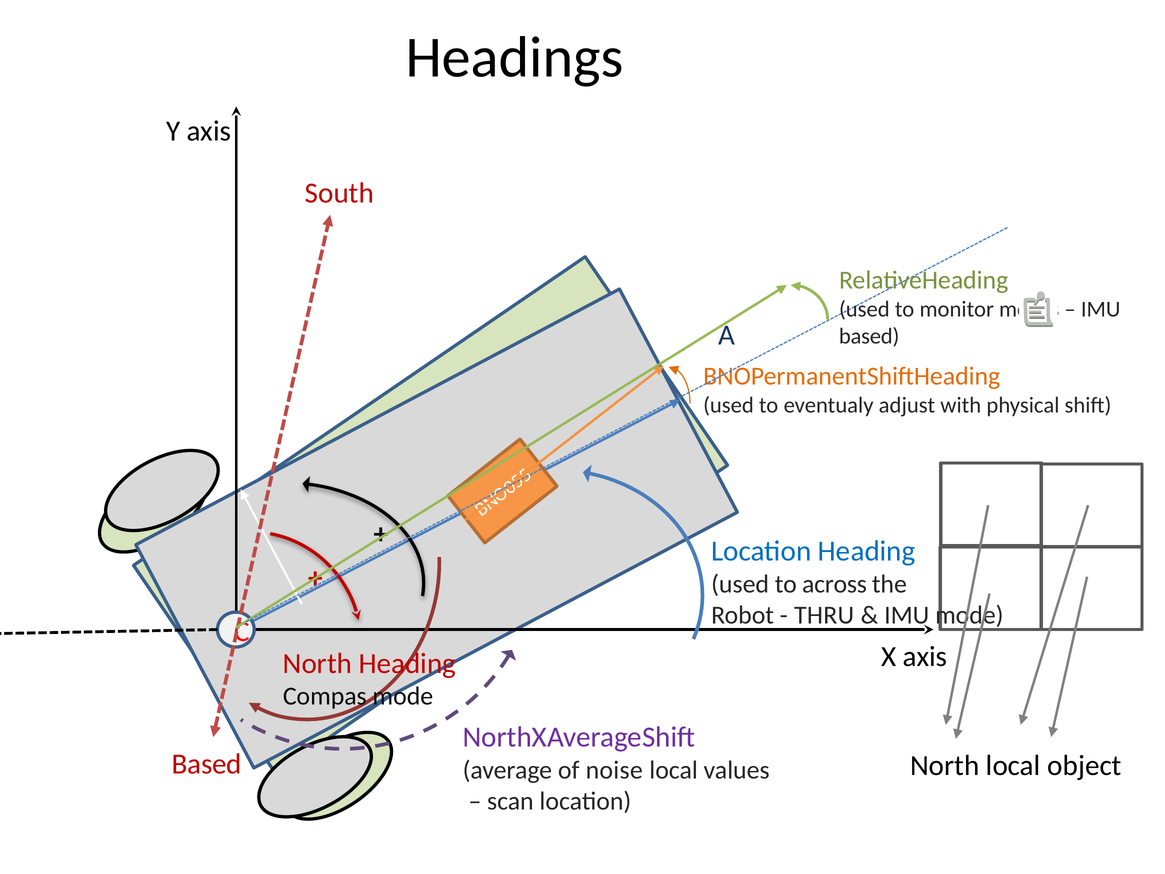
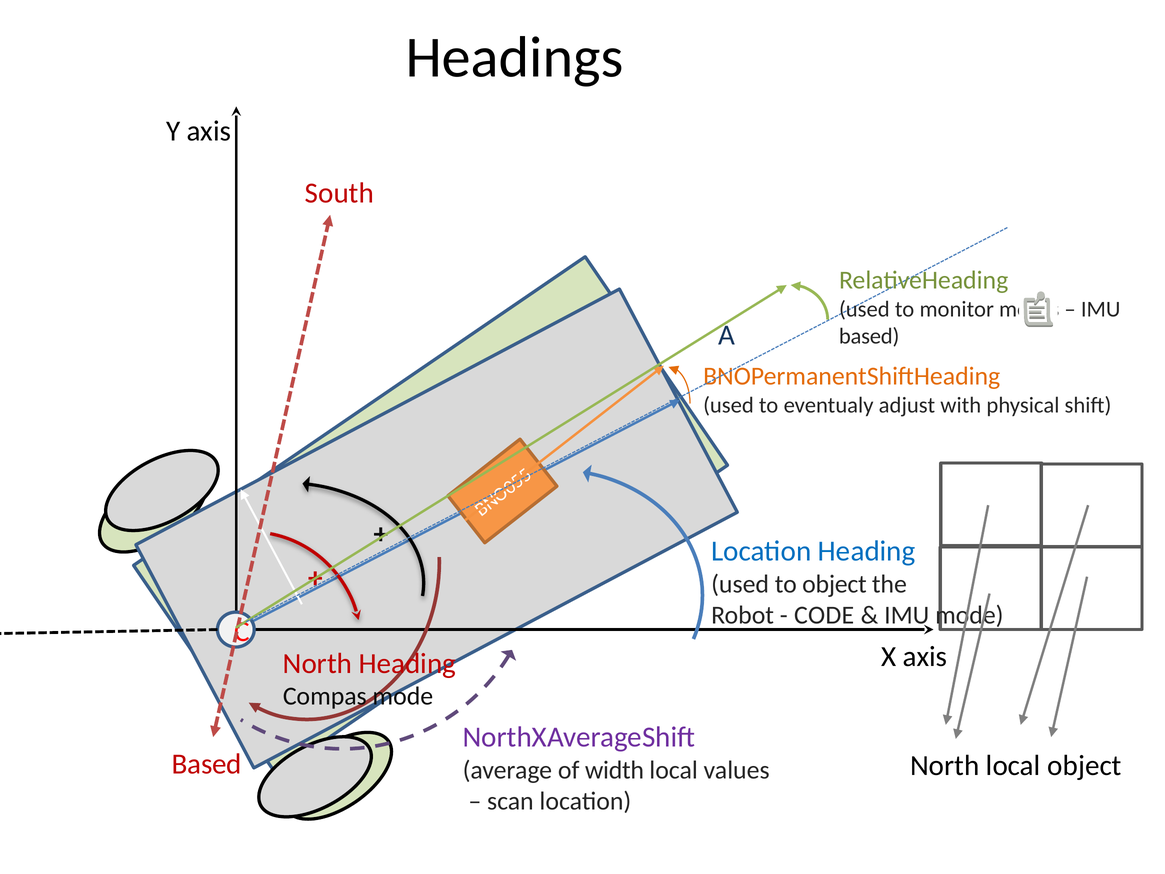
to across: across -> object
THRU: THRU -> CODE
noise: noise -> width
